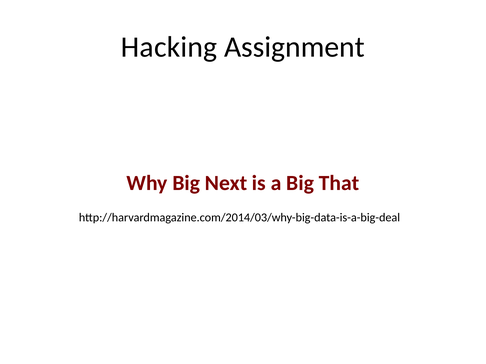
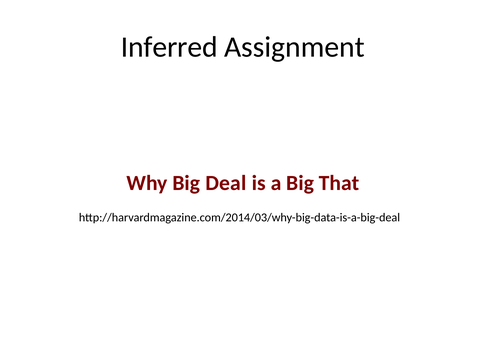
Hacking: Hacking -> Inferred
Next: Next -> Deal
